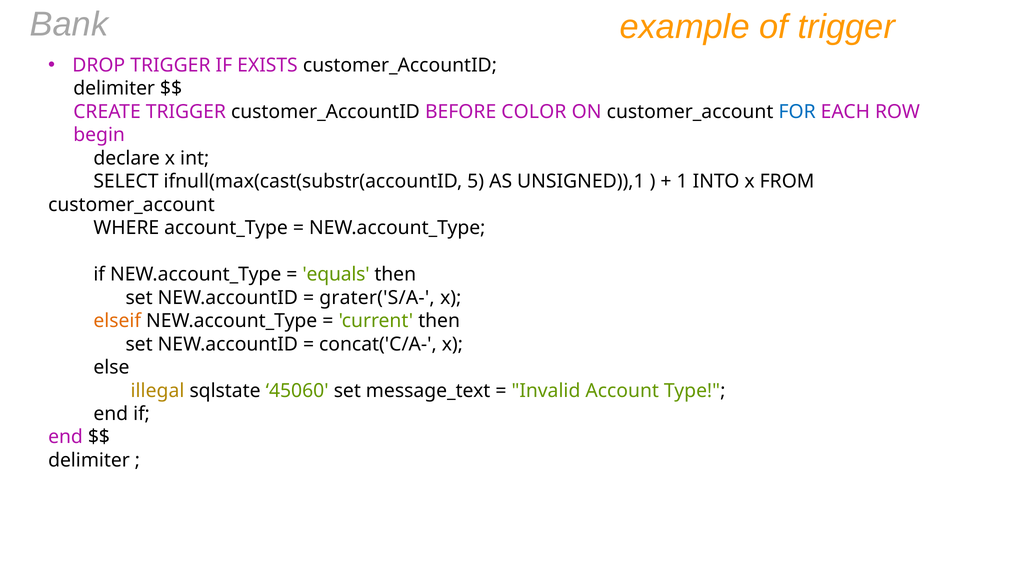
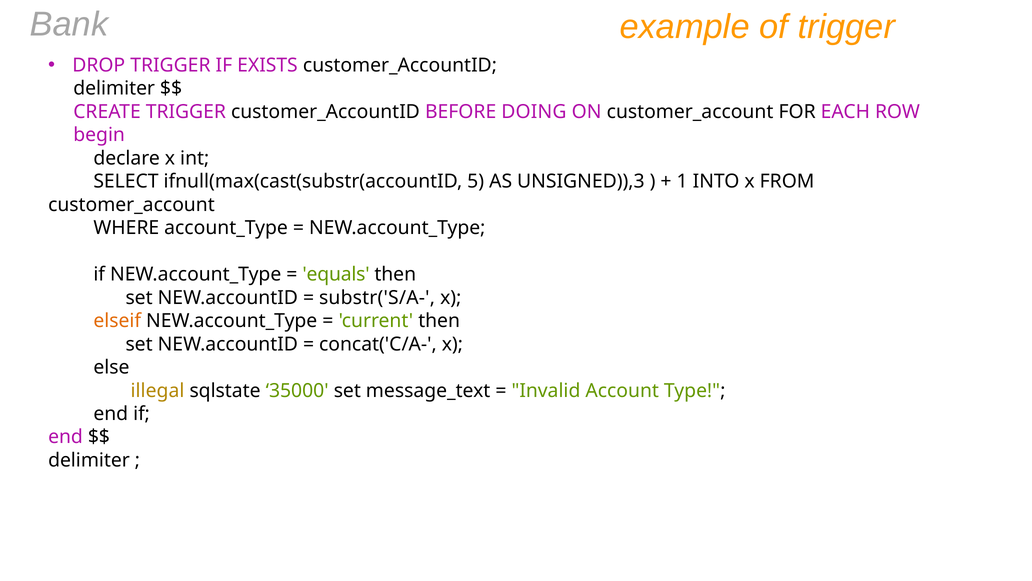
COLOR: COLOR -> DOING
FOR colour: blue -> black
UNSIGNED)),1: UNSIGNED)),1 -> UNSIGNED)),3
grater('S/A-: grater('S/A- -> substr('S/A-
45060: 45060 -> 35000
